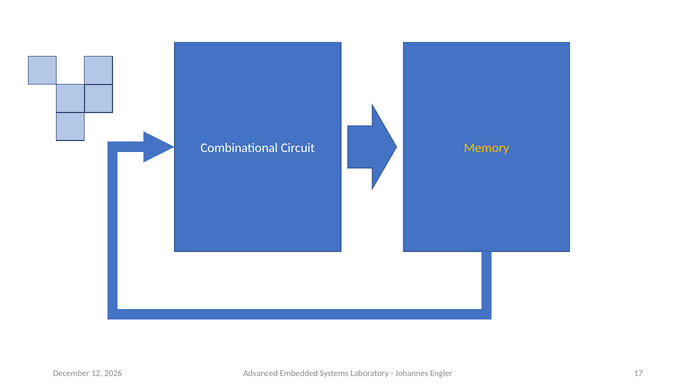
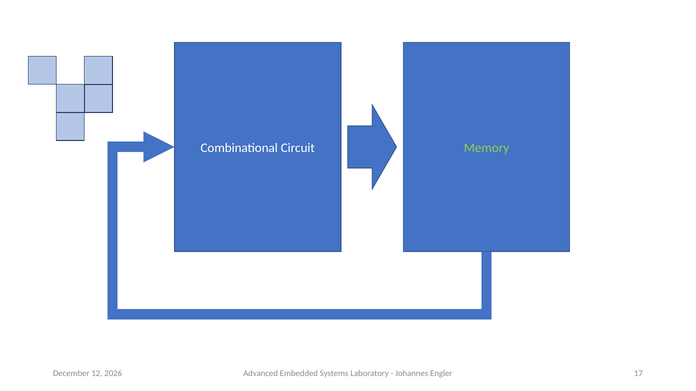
Memory colour: yellow -> light green
